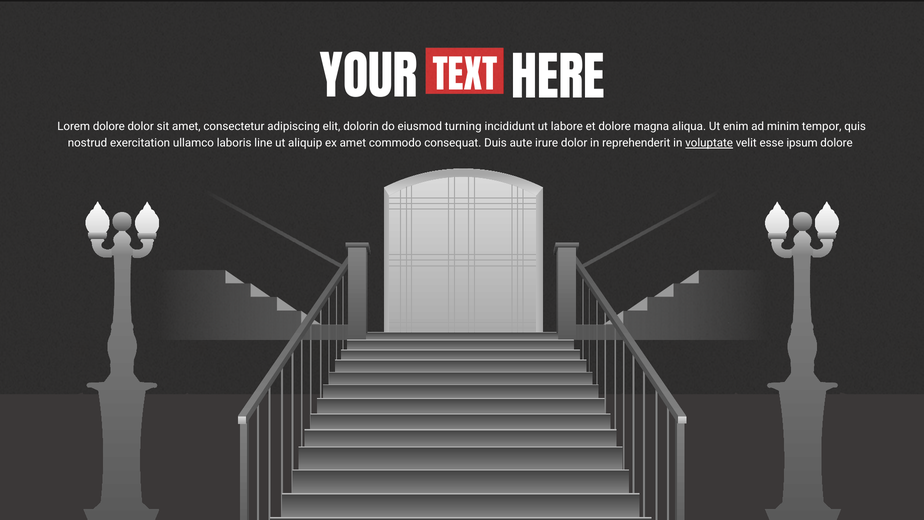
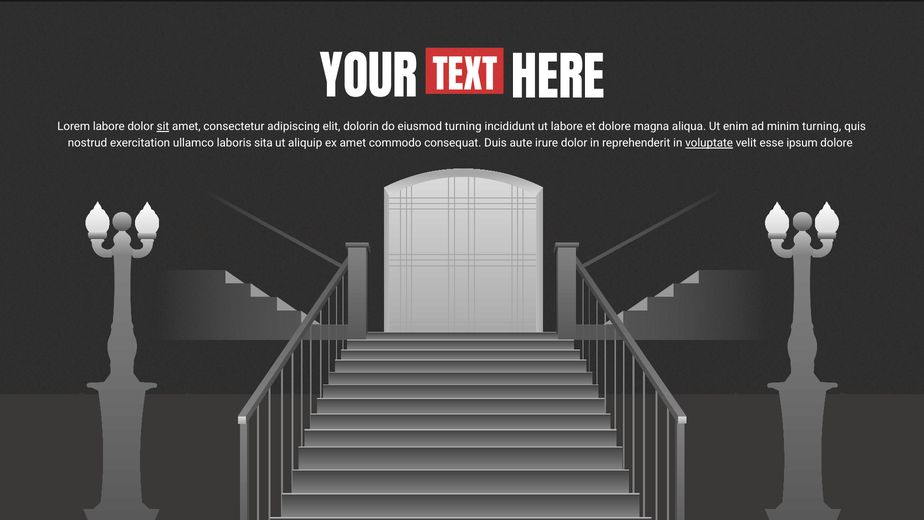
Lorem dolore: dolore -> labore
sit underline: none -> present
minim tempor: tempor -> turning
line: line -> sita
